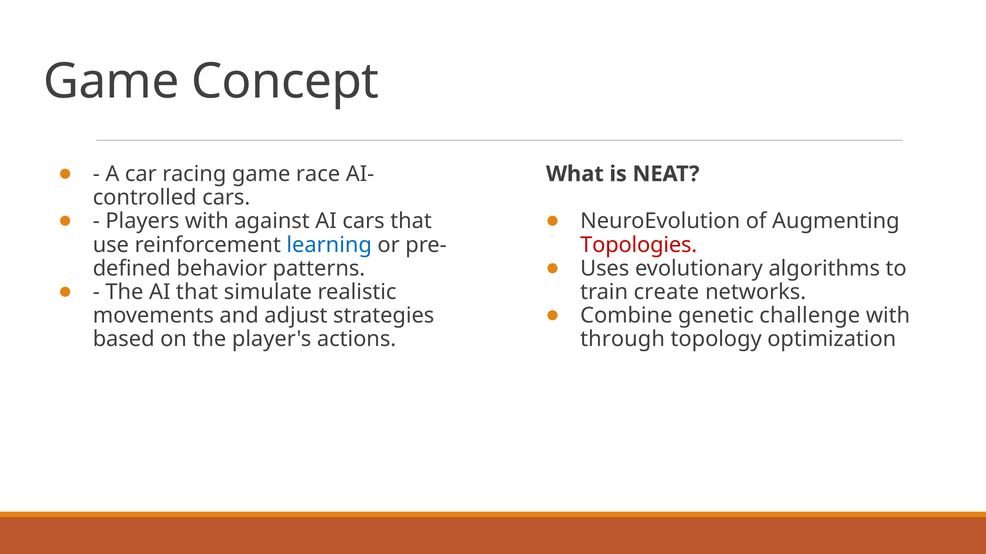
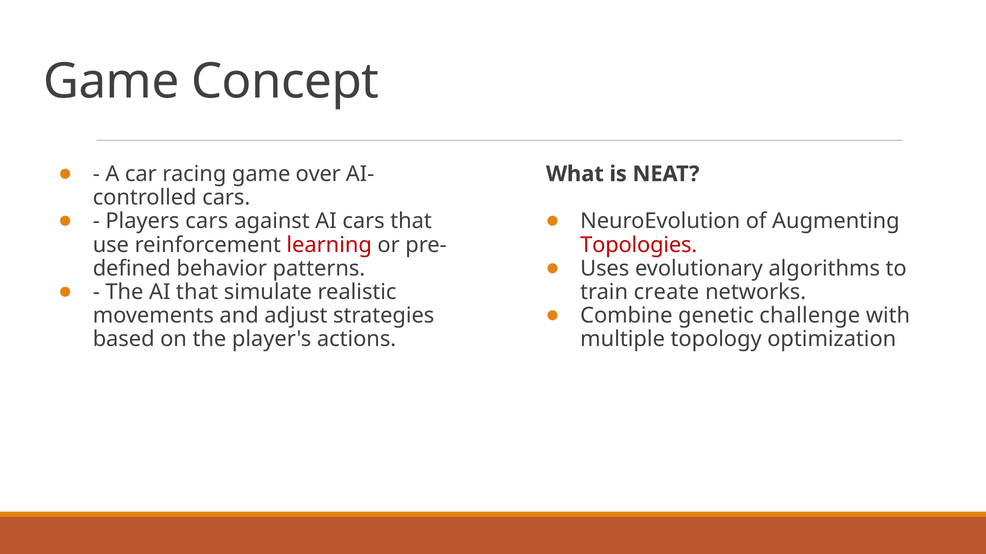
race: race -> over
Players with: with -> cars
learning colour: blue -> red
through: through -> multiple
